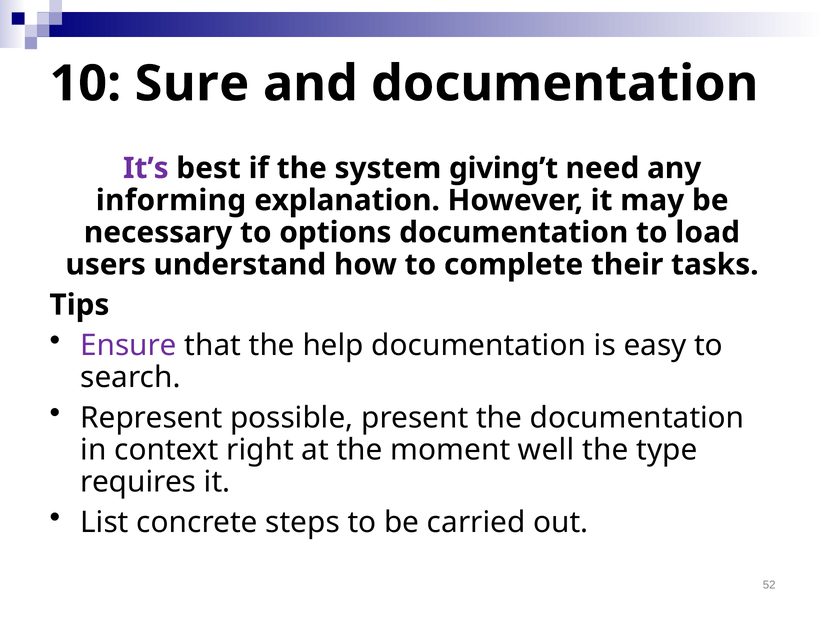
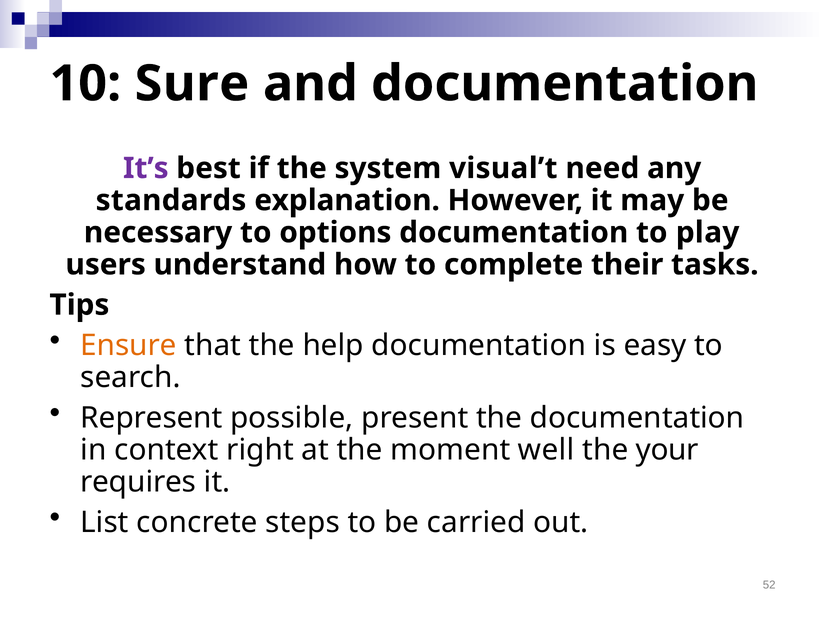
giving’t: giving’t -> visual’t
informing: informing -> standards
load: load -> play
Ensure colour: purple -> orange
type: type -> your
